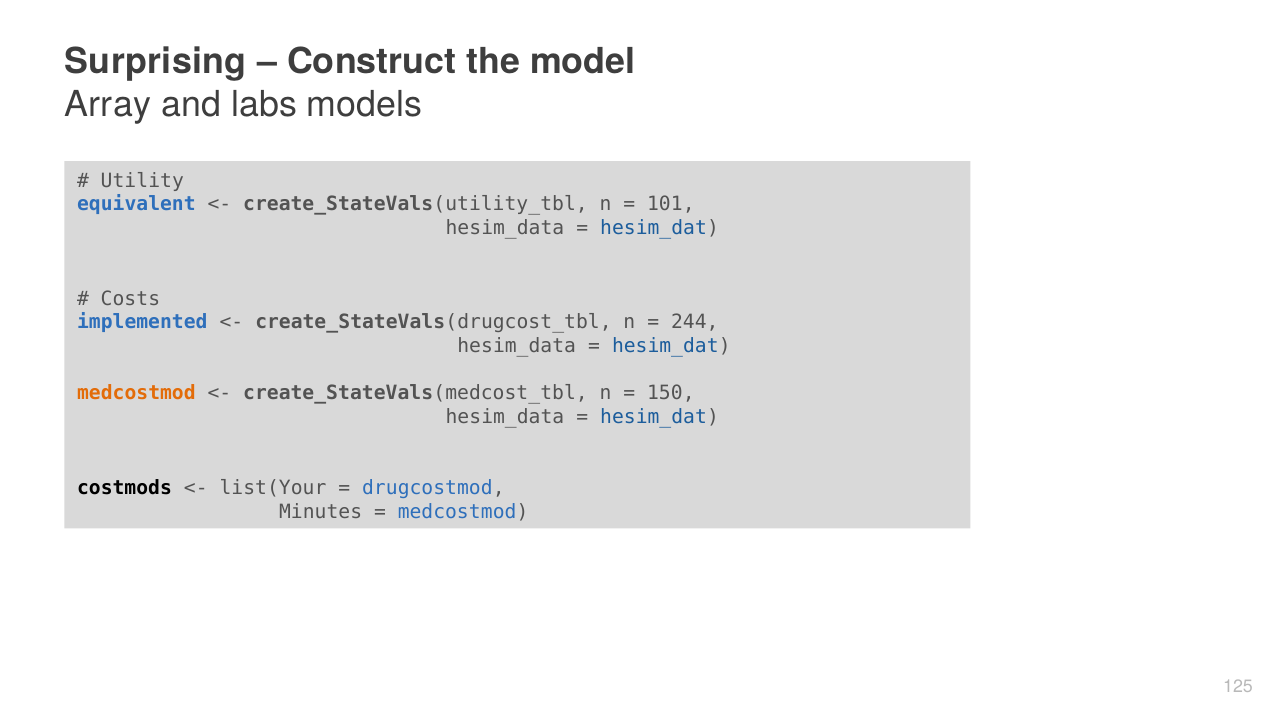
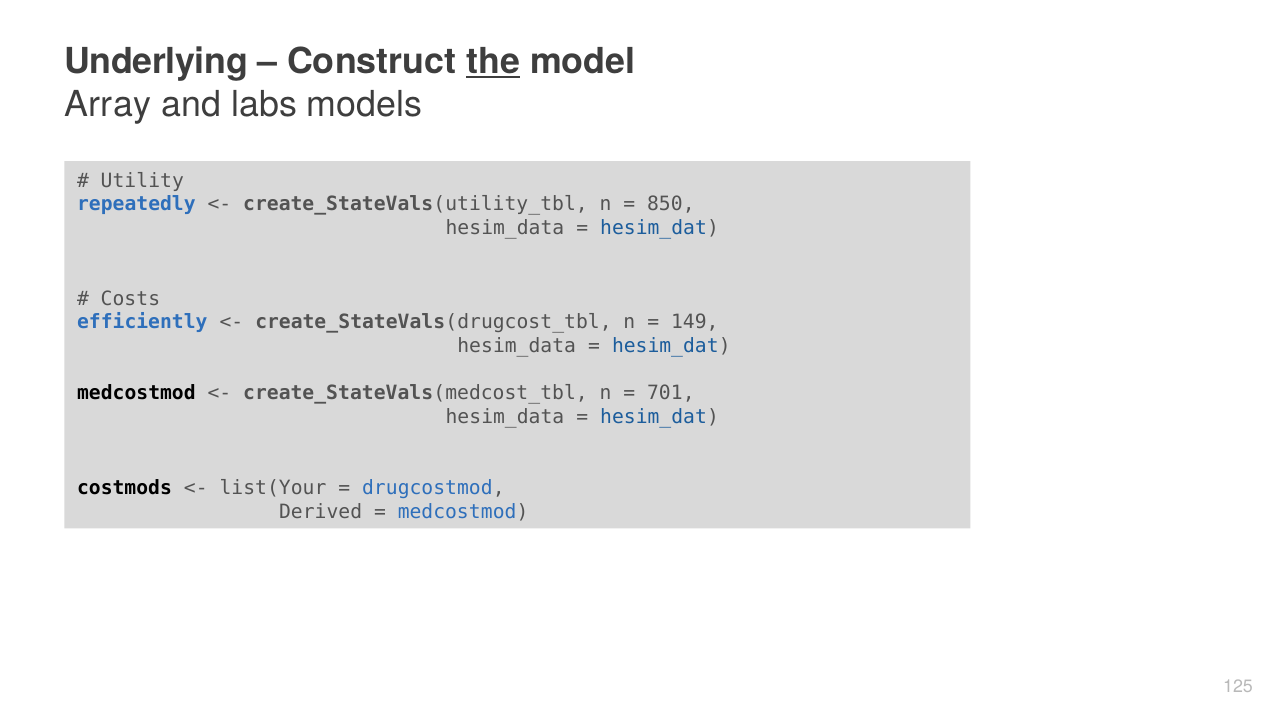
Surprising: Surprising -> Underlying
the underline: none -> present
equivalent: equivalent -> repeatedly
101: 101 -> 850
implemented: implemented -> efficiently
244: 244 -> 149
medcostmod at (136, 393) colour: orange -> black
150: 150 -> 701
Minutes: Minutes -> Derived
